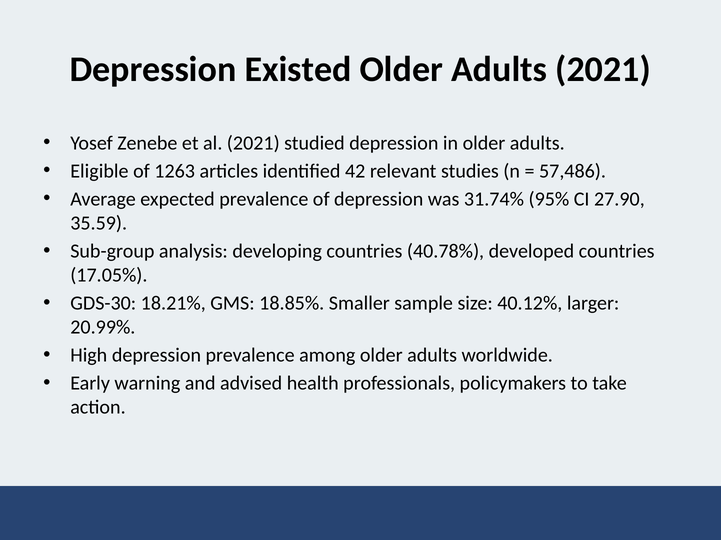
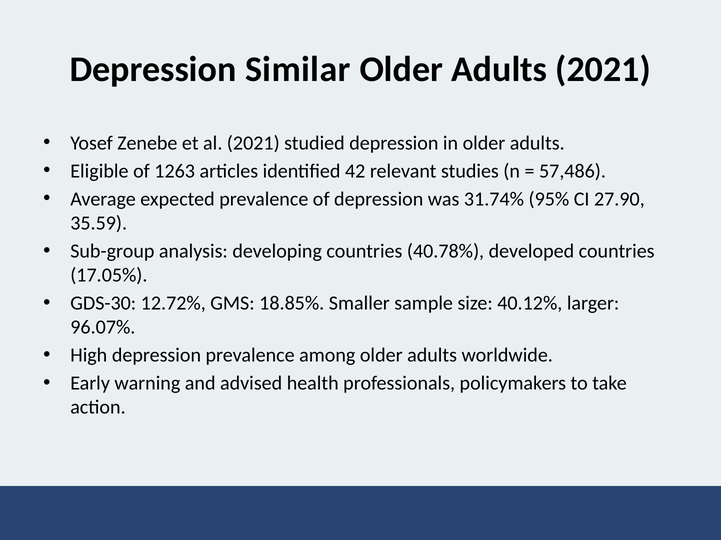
Existed: Existed -> Similar
18.21%: 18.21% -> 12.72%
20.99%: 20.99% -> 96.07%
